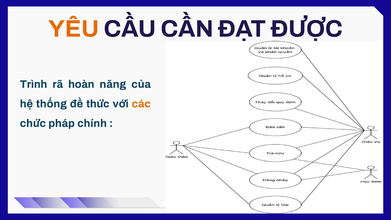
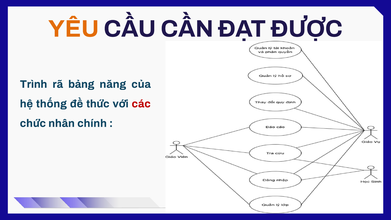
hoàn: hoàn -> bảng
các colour: orange -> red
pháp: pháp -> nhân
